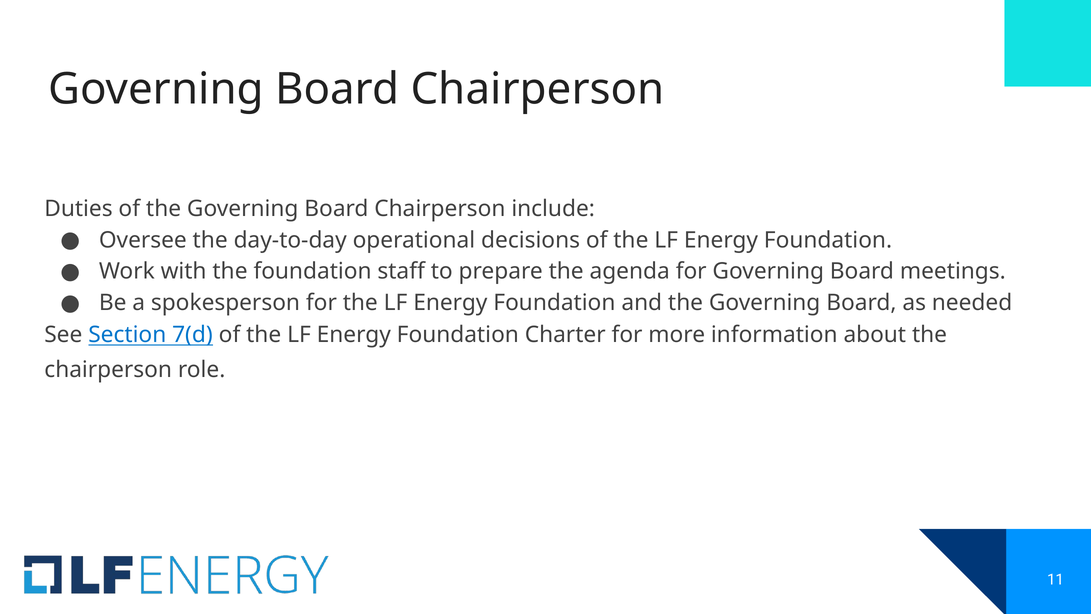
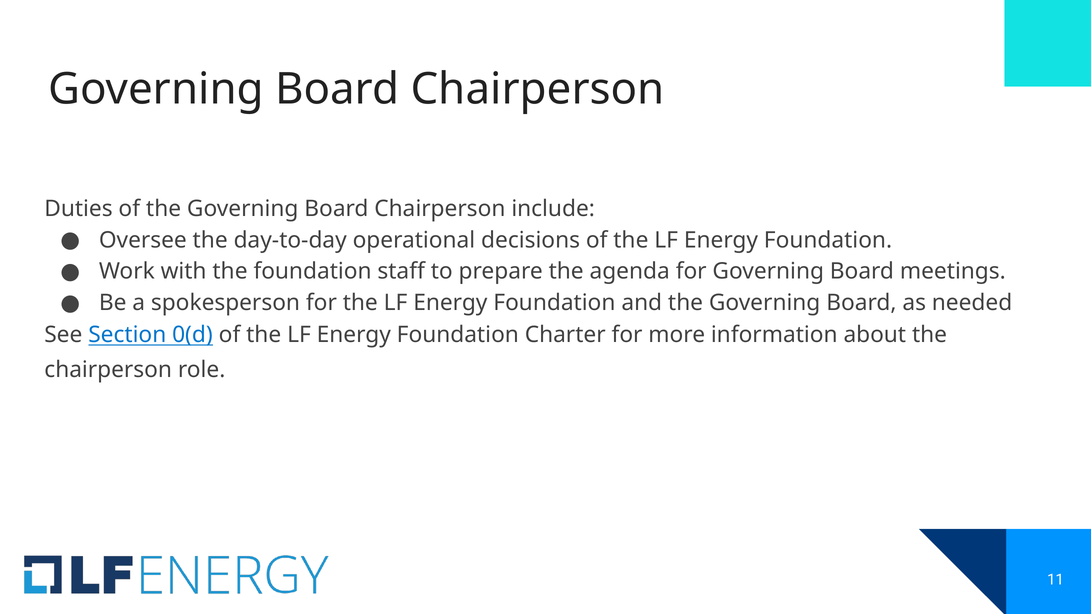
7(d: 7(d -> 0(d
